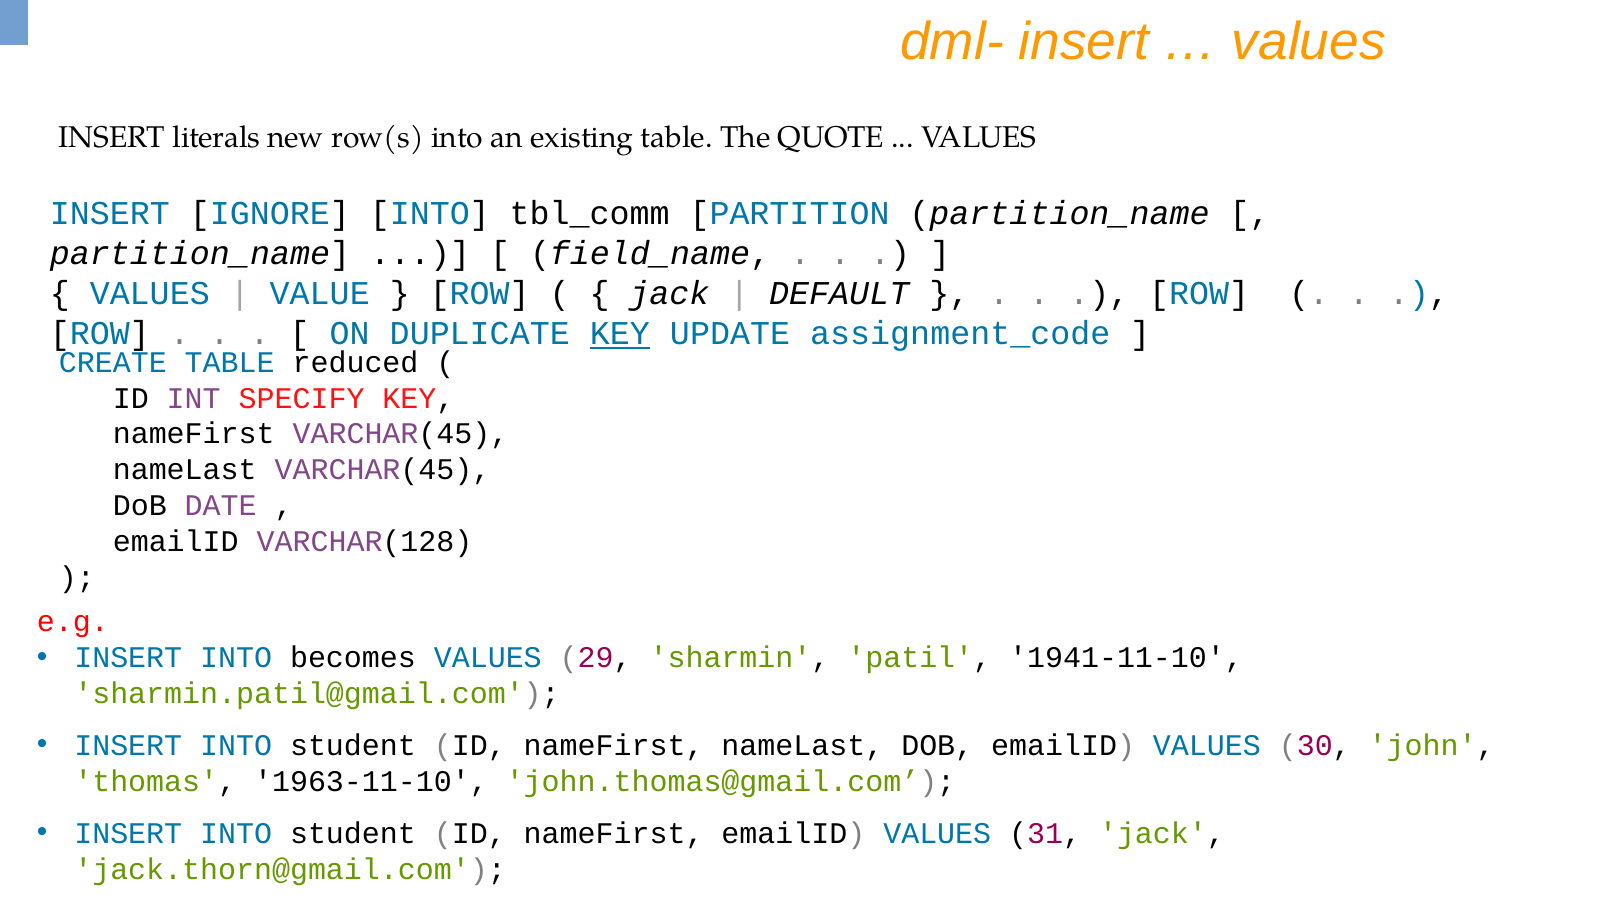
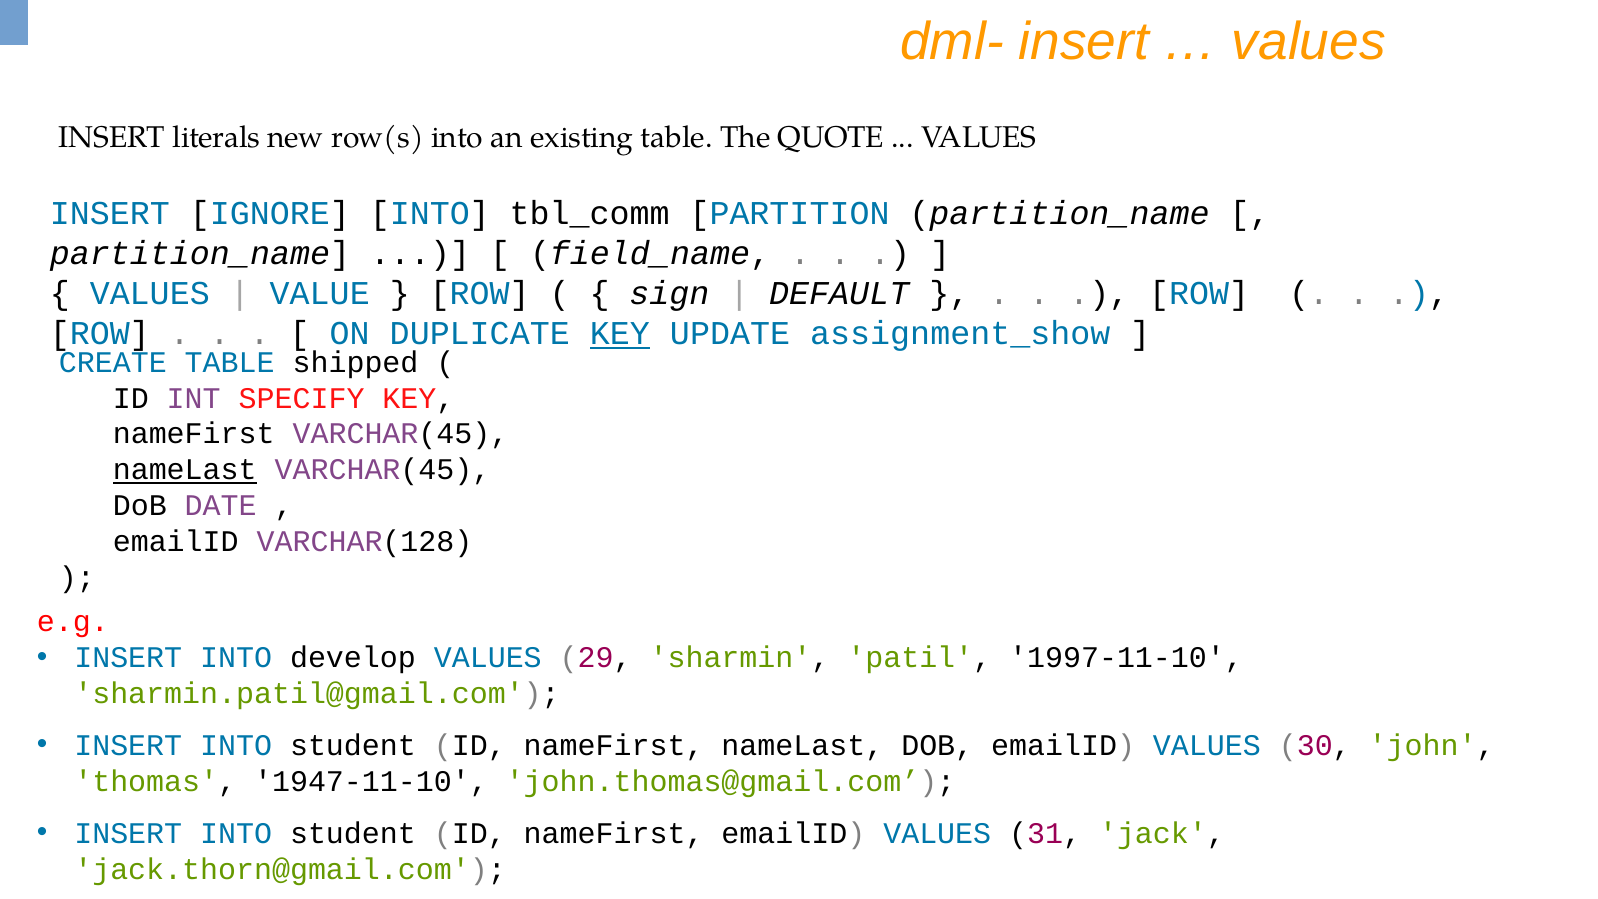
jack at (669, 293): jack -> sign
assignment_code: assignment_code -> assignment_show
reduced: reduced -> shipped
nameLast at (185, 470) underline: none -> present
becomes: becomes -> develop
1941-11-10: 1941-11-10 -> 1997-11-10
1963-11-10: 1963-11-10 -> 1947-11-10
